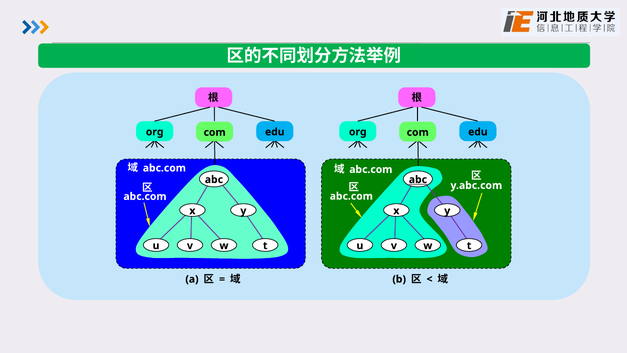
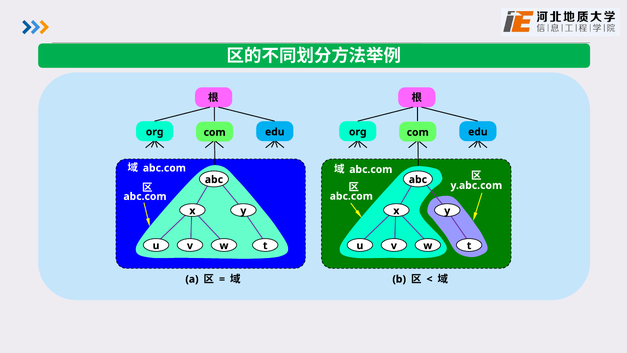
abc at (418, 179) underline: present -> none
